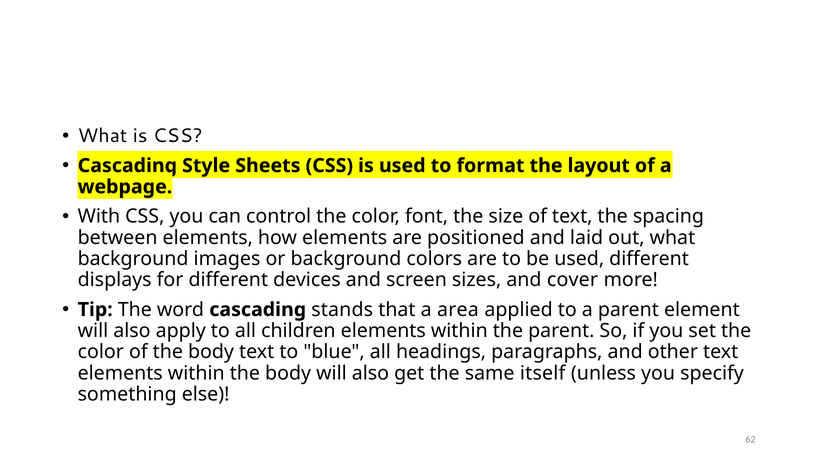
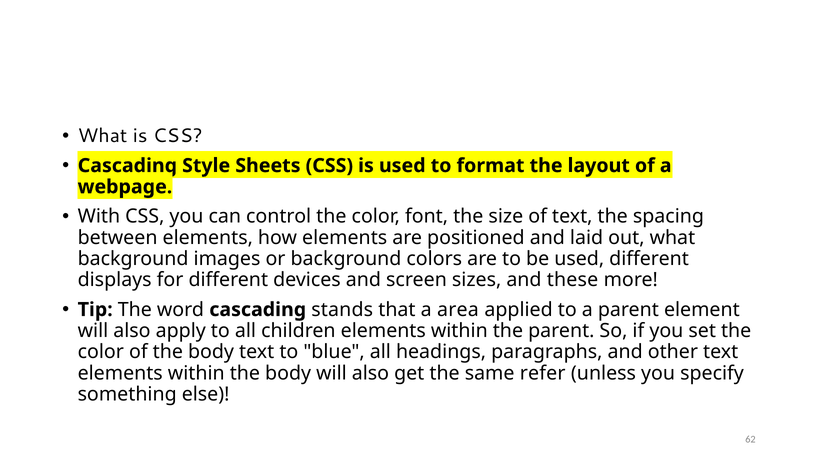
cover: cover -> these
itself: itself -> refer
